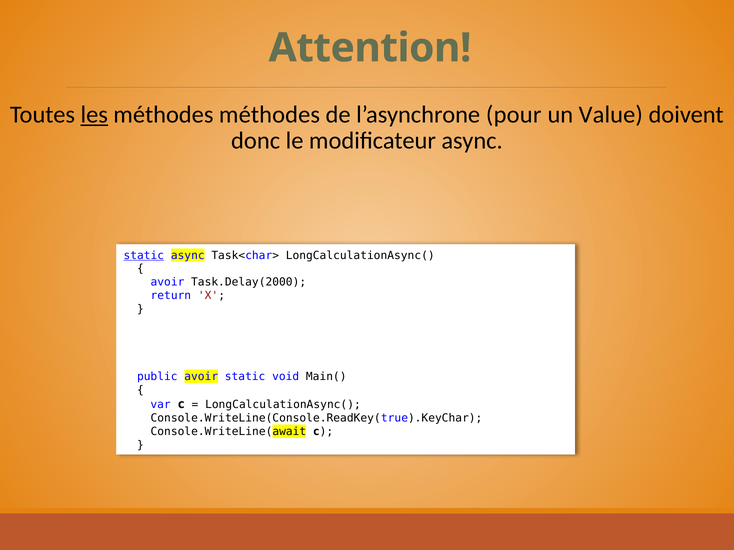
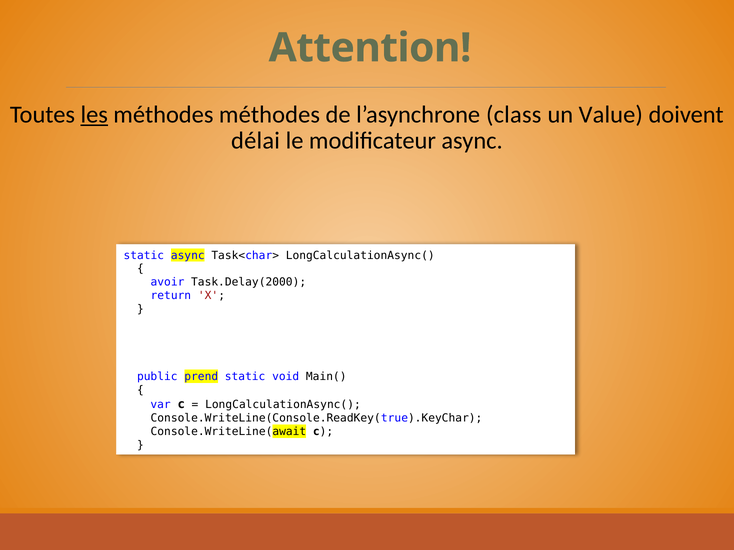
pour: pour -> class
donc: donc -> délai
static at (144, 256) underline: present -> none
public avoir: avoir -> prend
